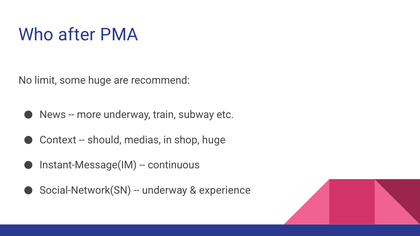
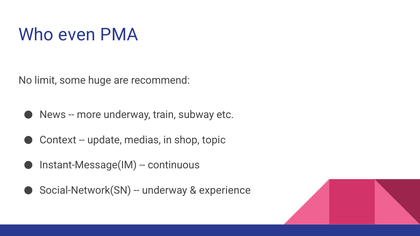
after: after -> even
should: should -> update
shop huge: huge -> topic
